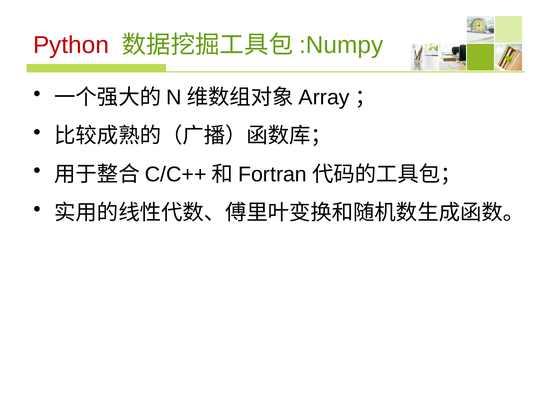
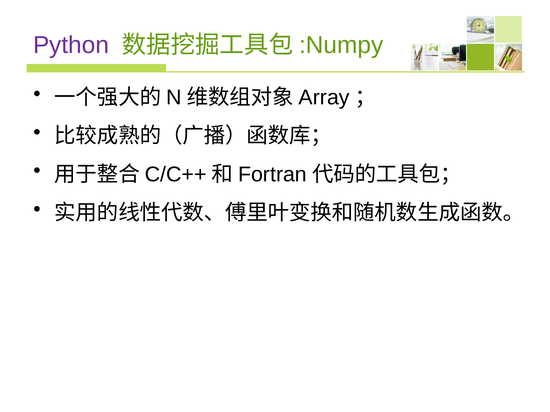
Python colour: red -> purple
